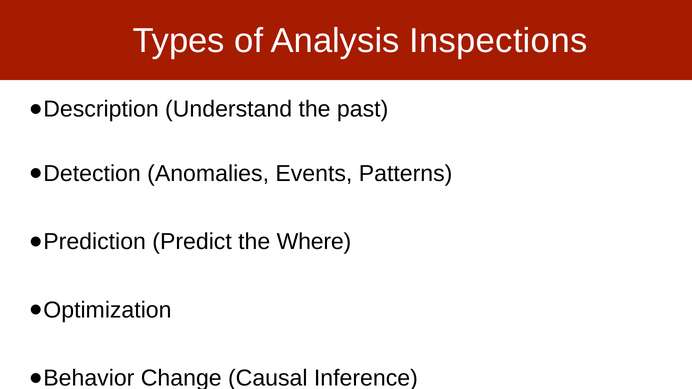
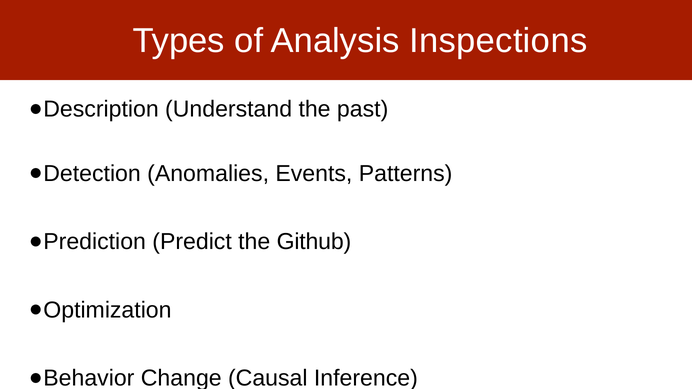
Where: Where -> Github
